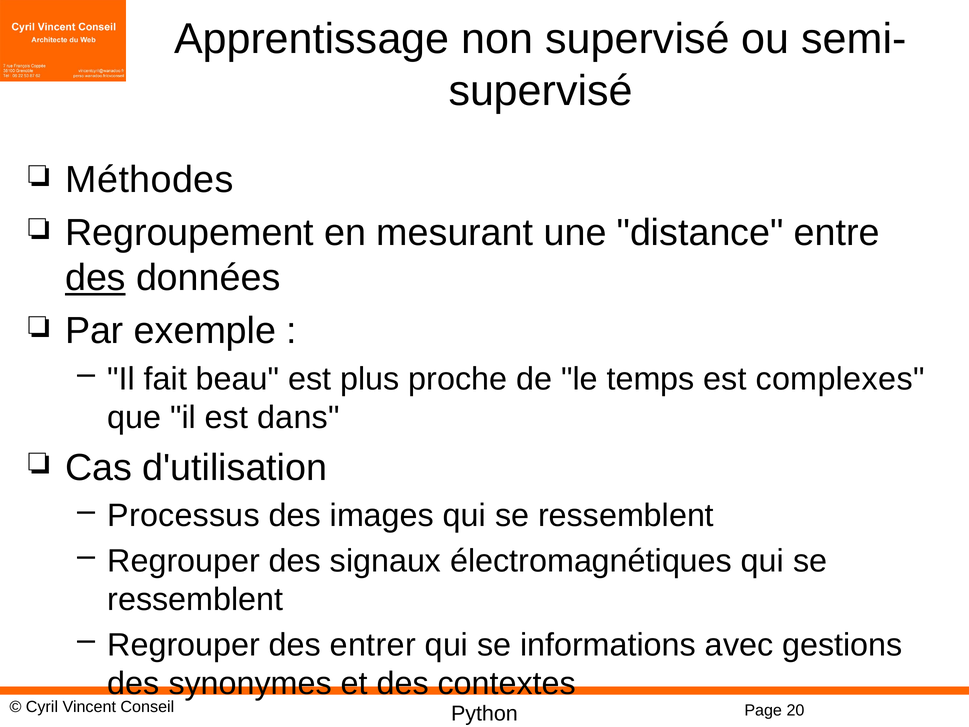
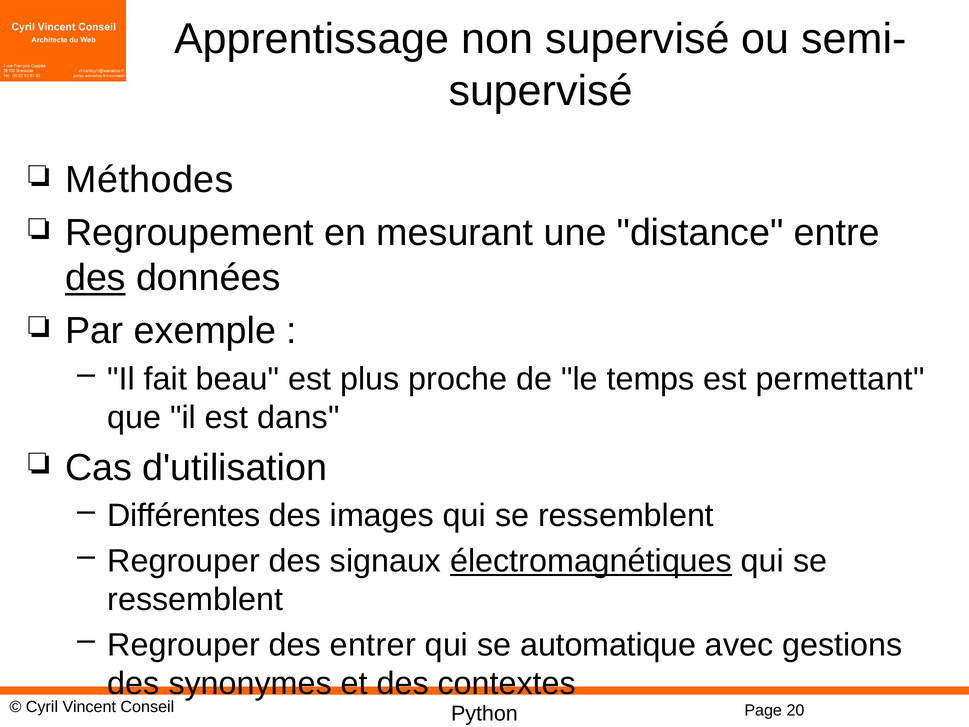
complexes: complexes -> permettant
Processus: Processus -> Différentes
électromagnétiques underline: none -> present
informations: informations -> automatique
